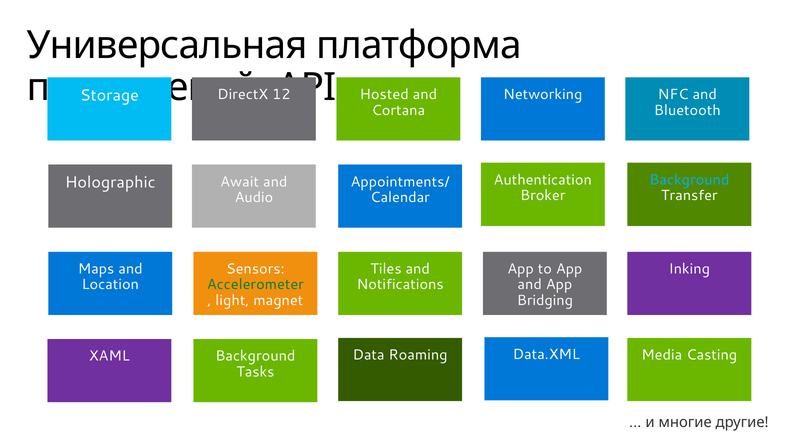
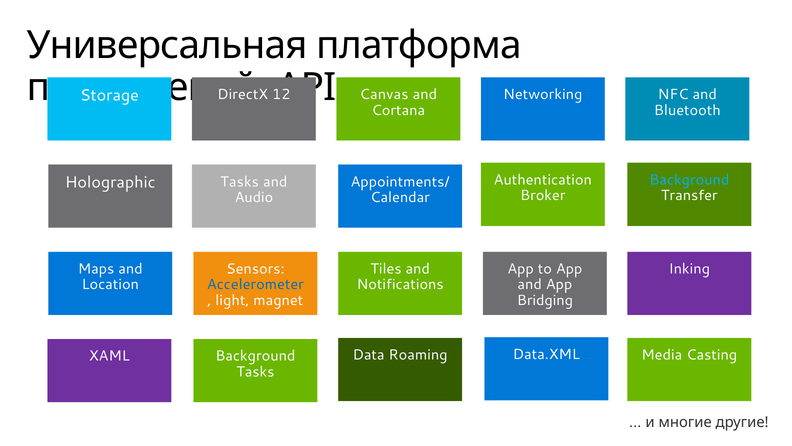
Hosted: Hosted -> Canvas
Holographic Await: Await -> Tasks
Accelerometer colour: green -> blue
